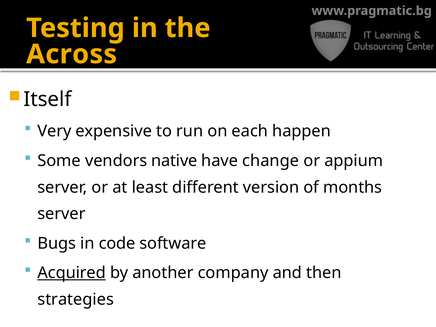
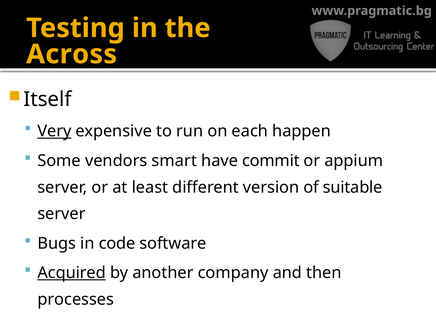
Very underline: none -> present
native: native -> smart
change: change -> commit
months: months -> suitable
strategies: strategies -> processes
